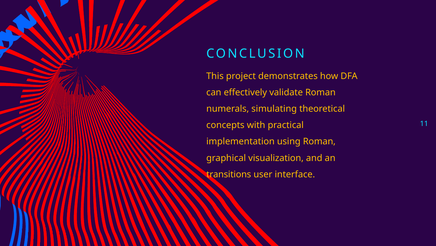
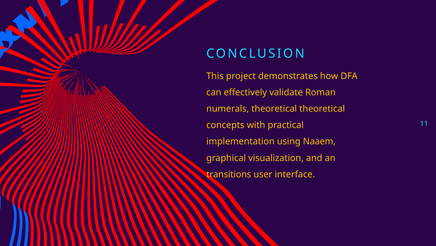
numerals simulating: simulating -> theoretical
using Roman: Roman -> Naaem
